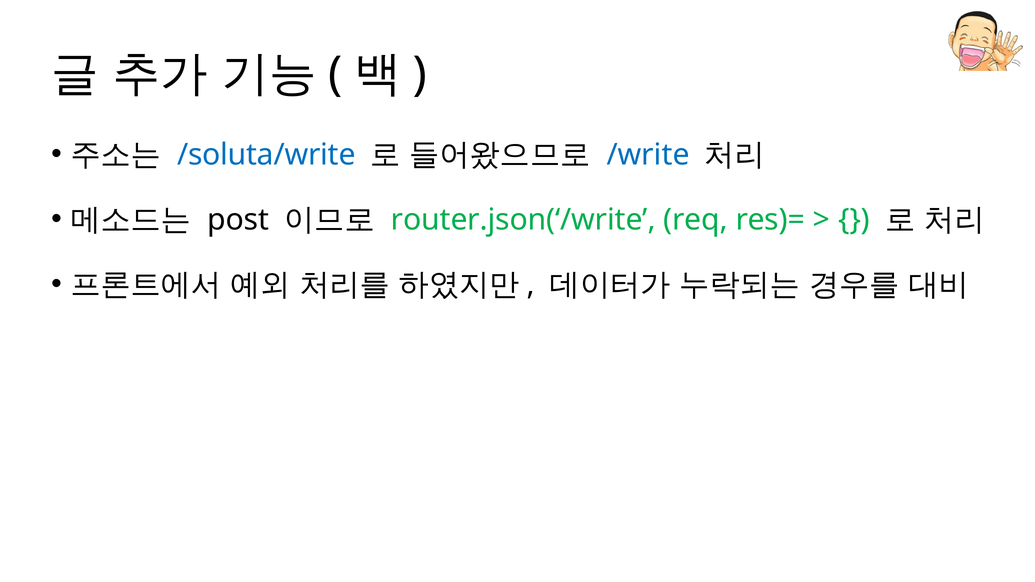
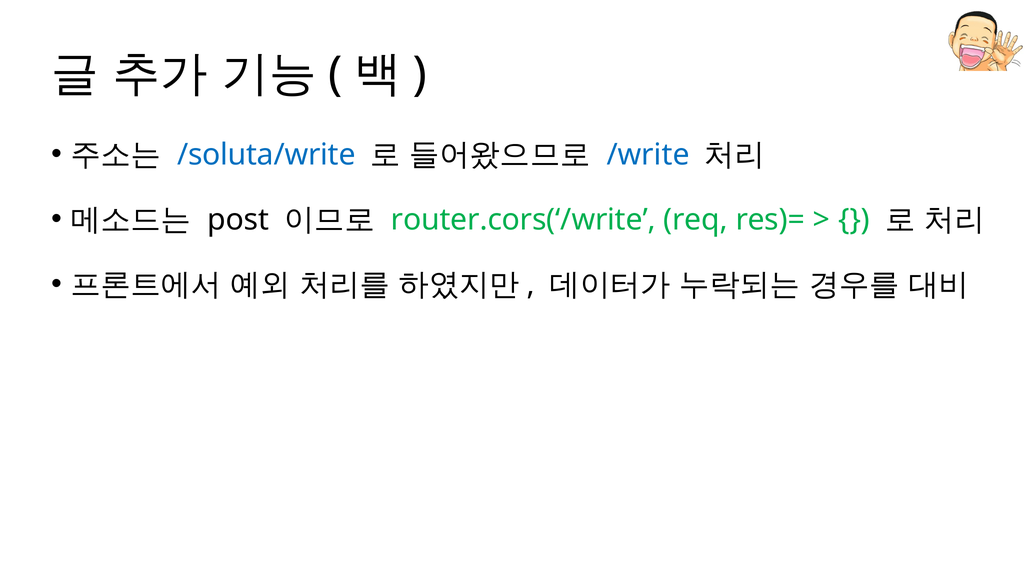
router.json(‘/write: router.json(‘/write -> router.cors(‘/write
